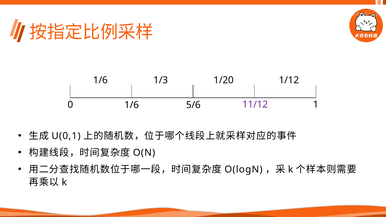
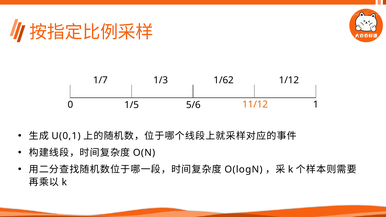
1/6 at (100, 80): 1/6 -> 1/7
1/20: 1/20 -> 1/62
11/12 colour: purple -> orange
1/6 at (132, 105): 1/6 -> 1/5
